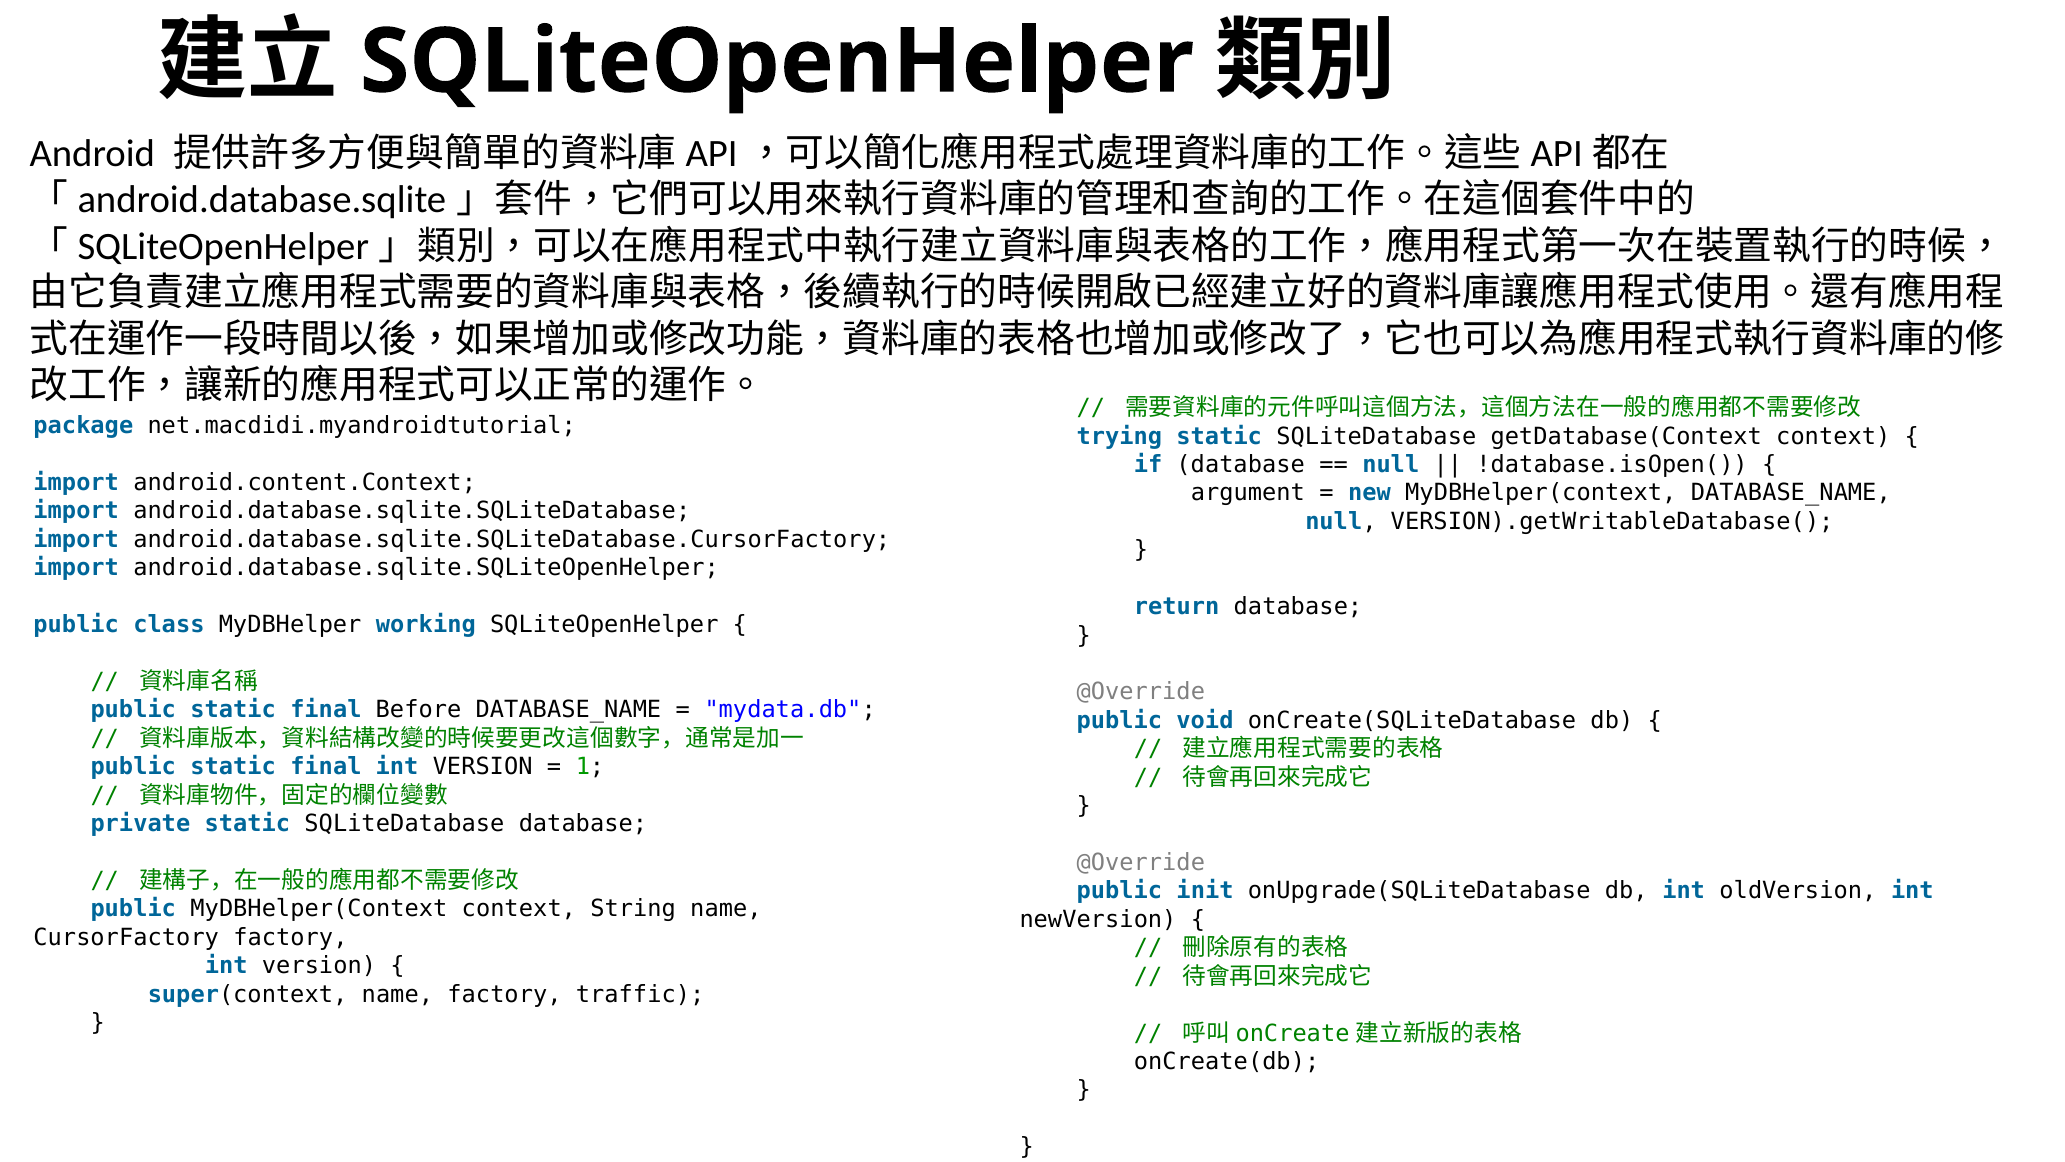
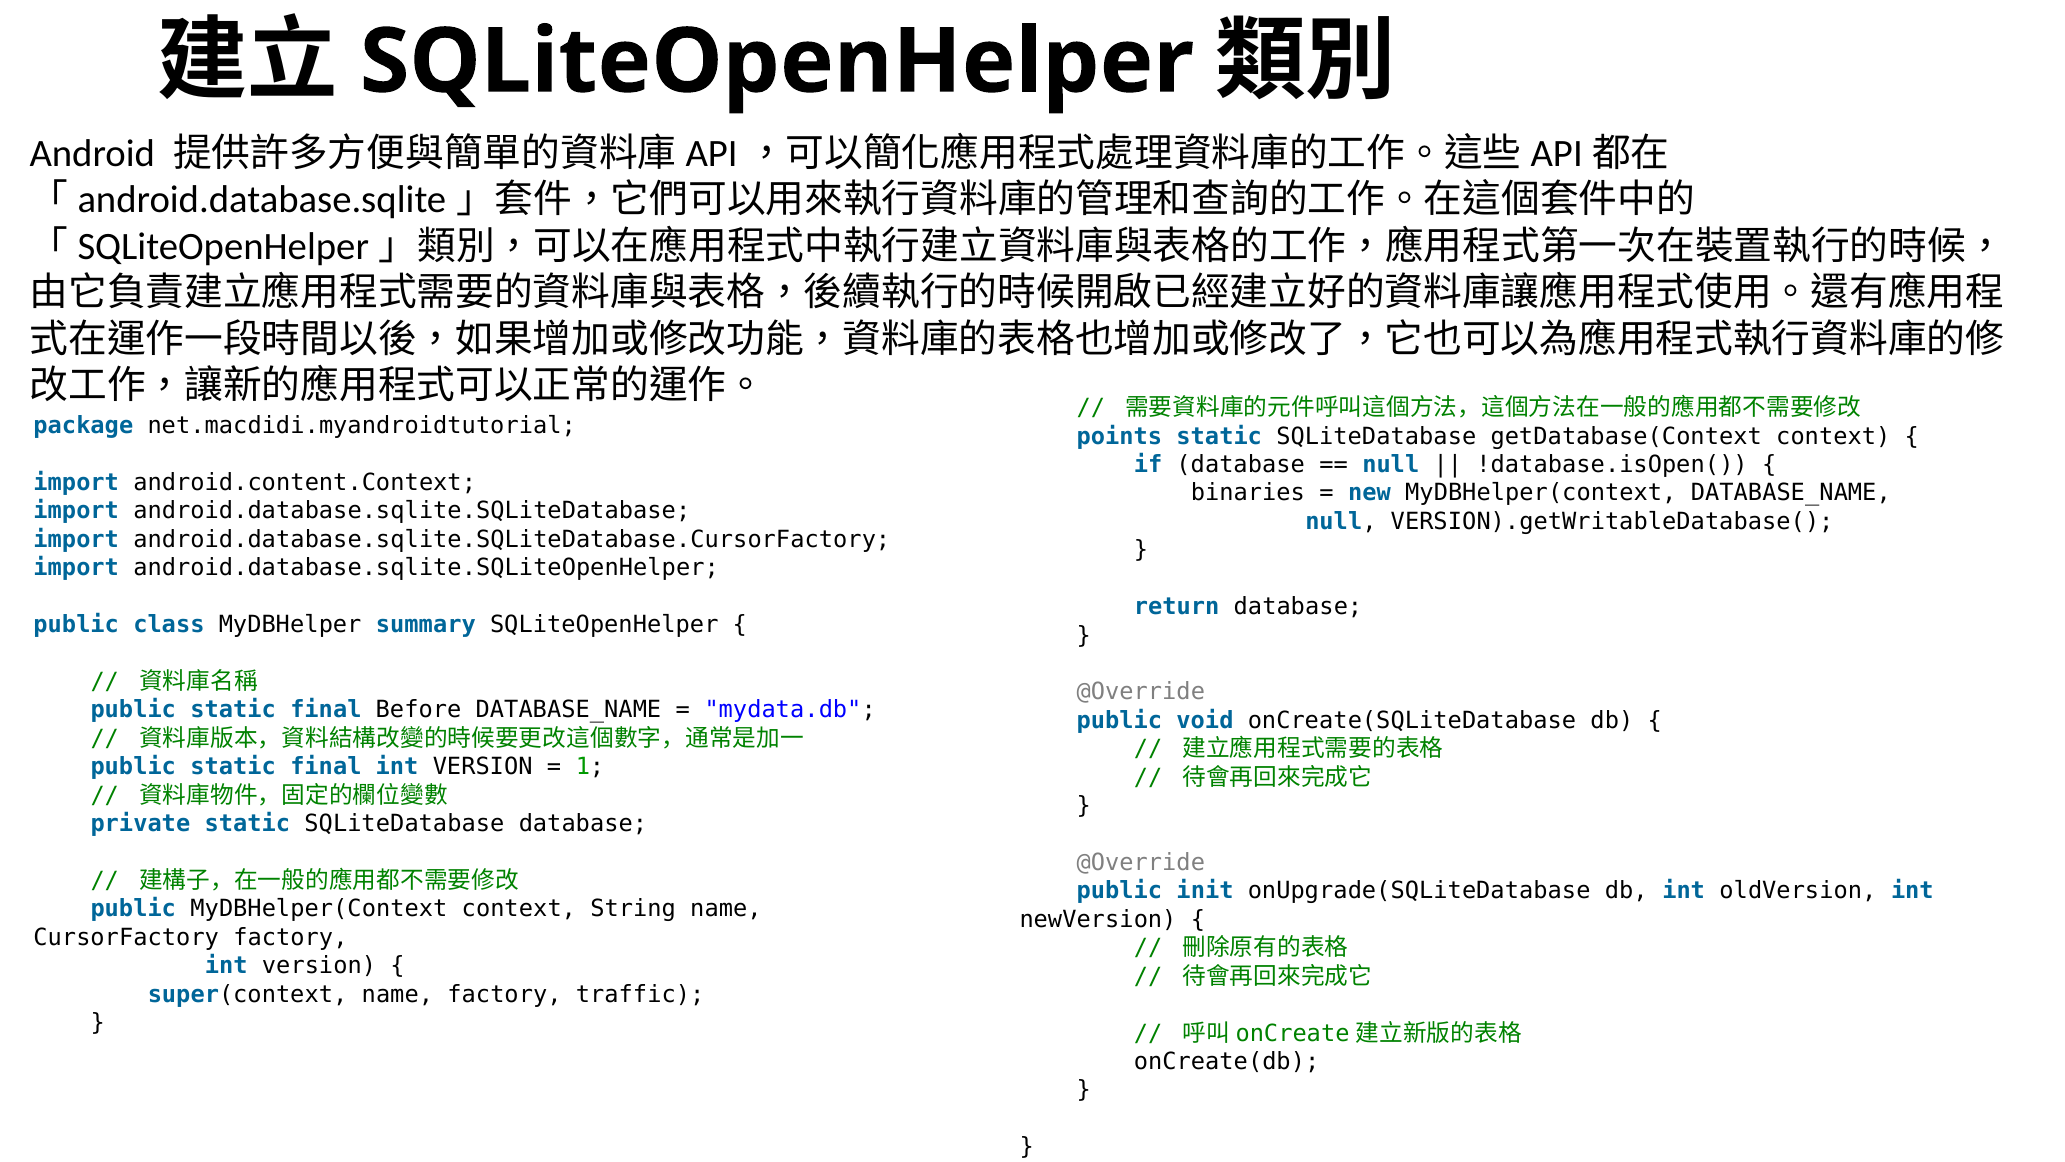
trying: trying -> points
argument: argument -> binaries
working: working -> summary
